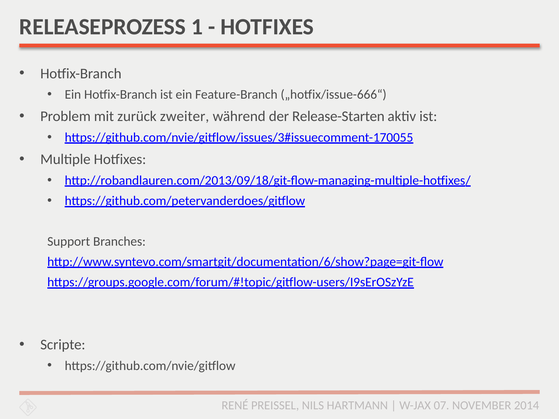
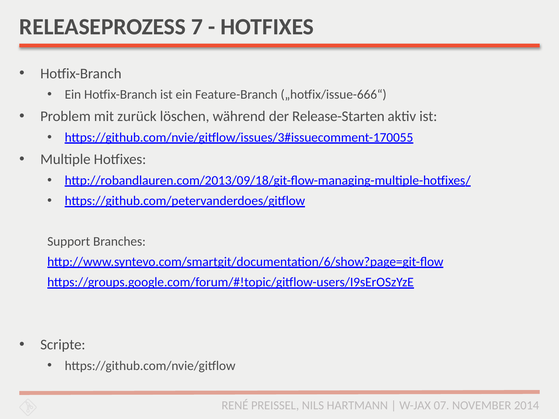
1: 1 -> 7
zweiter: zweiter -> löschen
